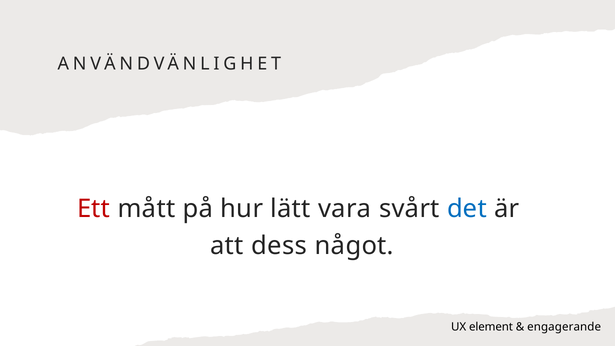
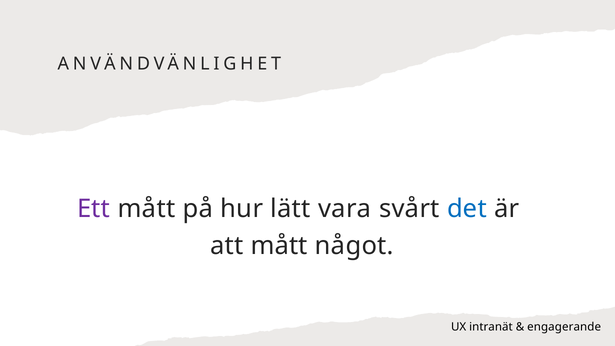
Ett colour: red -> purple
att dess: dess -> mått
element: element -> intranät
